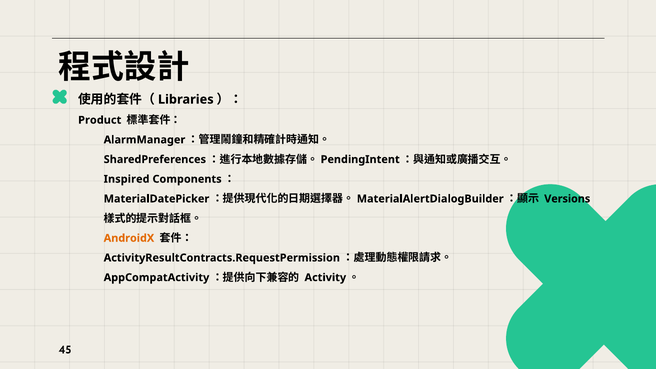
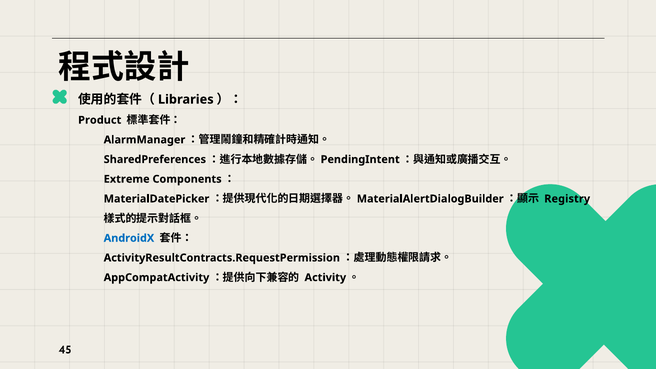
Inspired: Inspired -> Extreme
Versions: Versions -> Registry
AndroidX colour: orange -> blue
